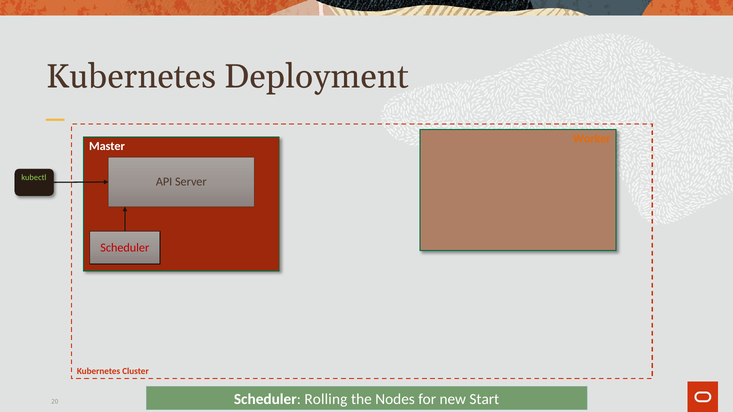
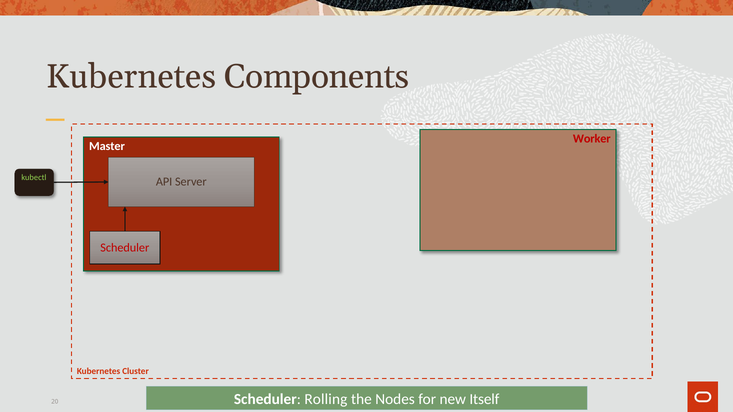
Deployment: Deployment -> Components
Worker colour: orange -> red
Start: Start -> Itself
